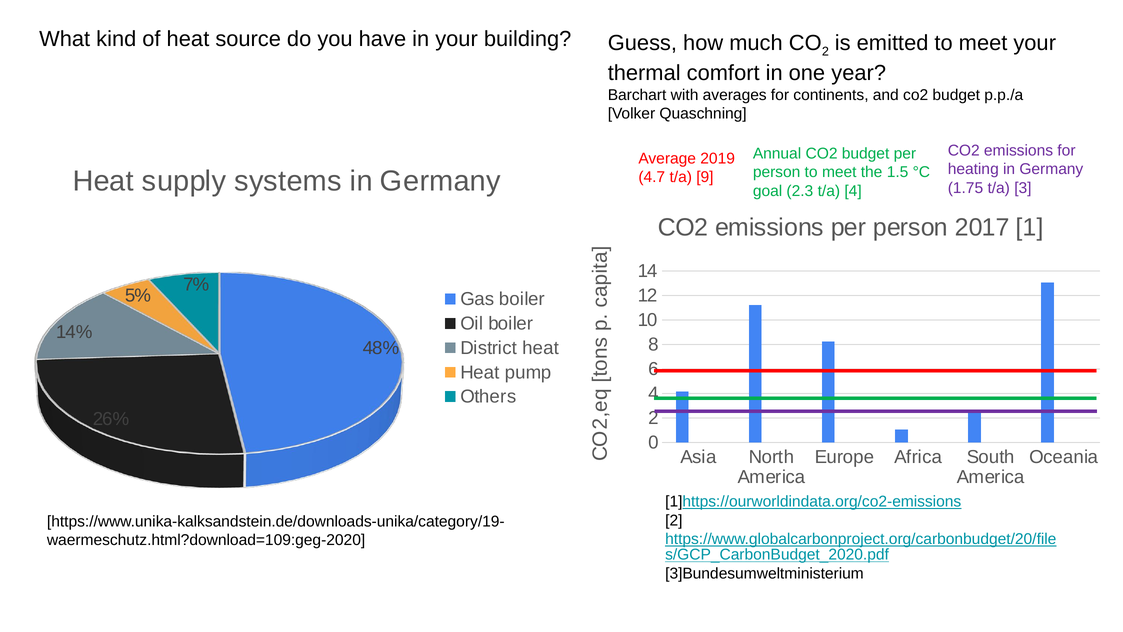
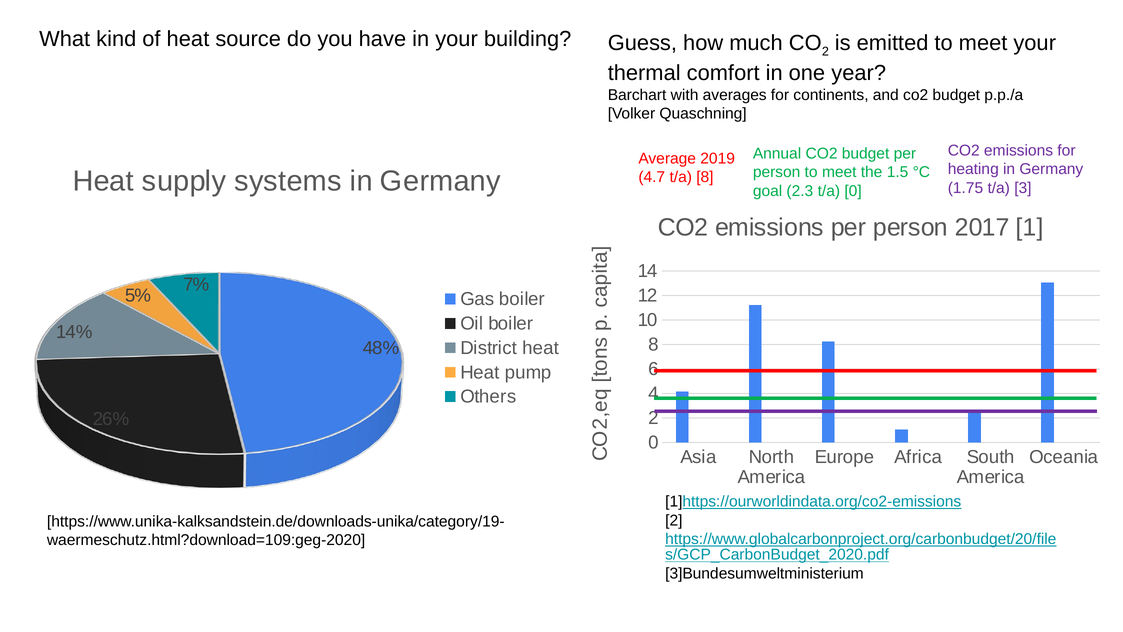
t/a 9: 9 -> 8
t/a 4: 4 -> 0
